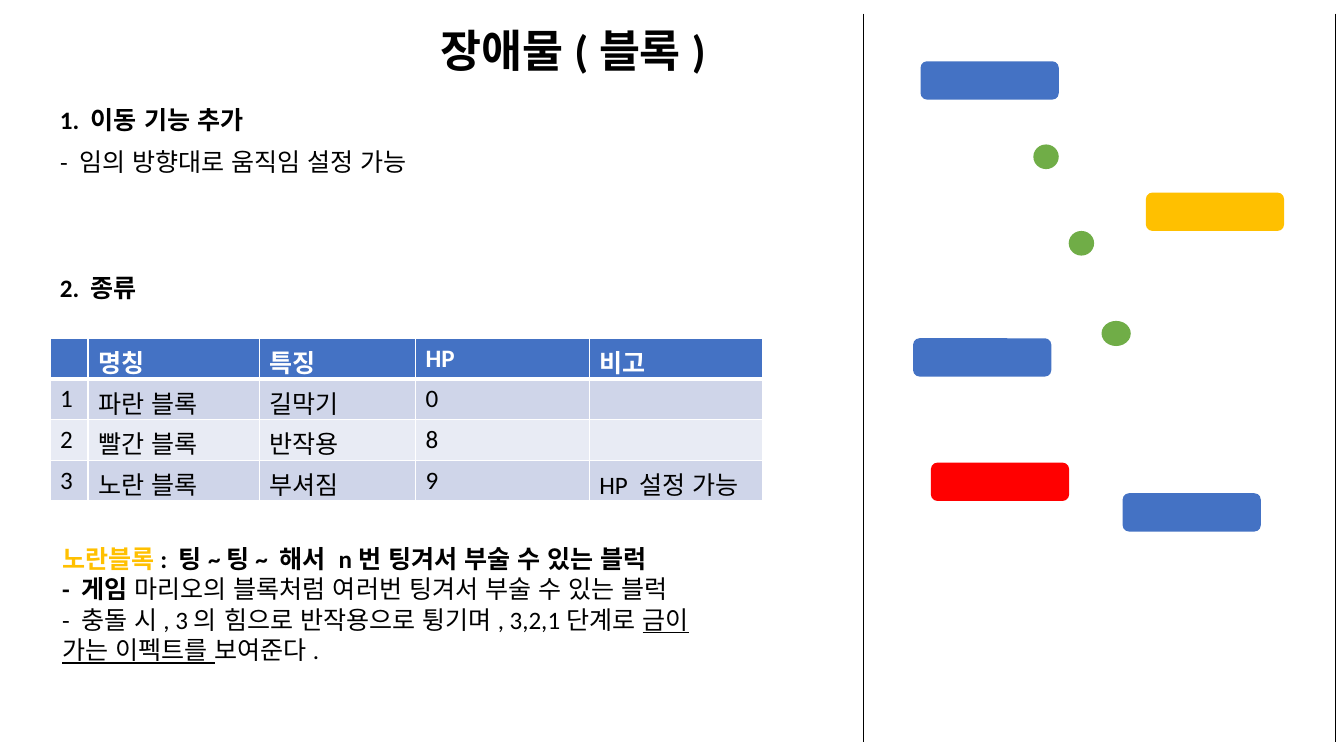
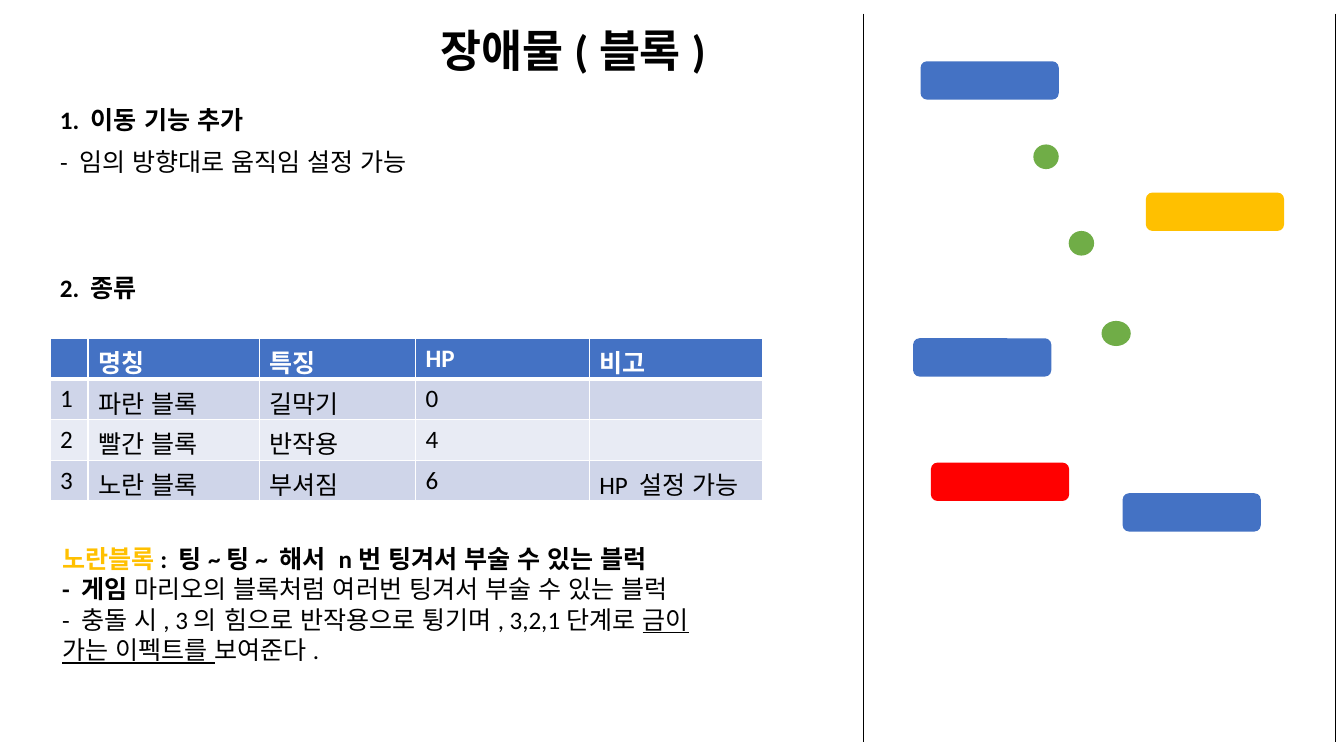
8: 8 -> 4
9: 9 -> 6
